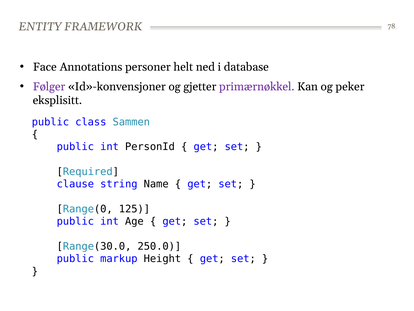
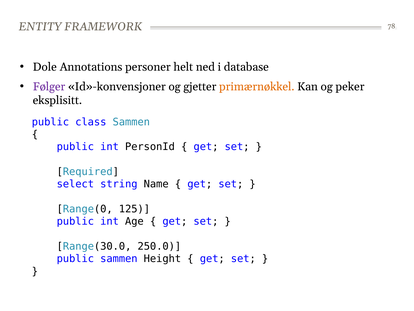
Face: Face -> Dole
primærnøkkel colour: purple -> orange
clause: clause -> select
public markup: markup -> sammen
